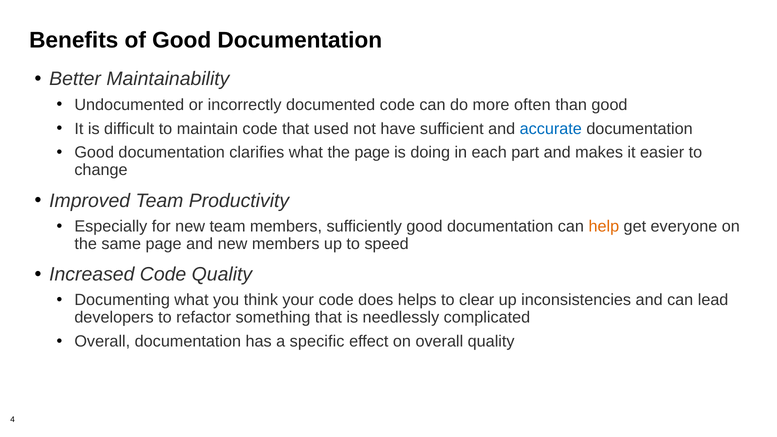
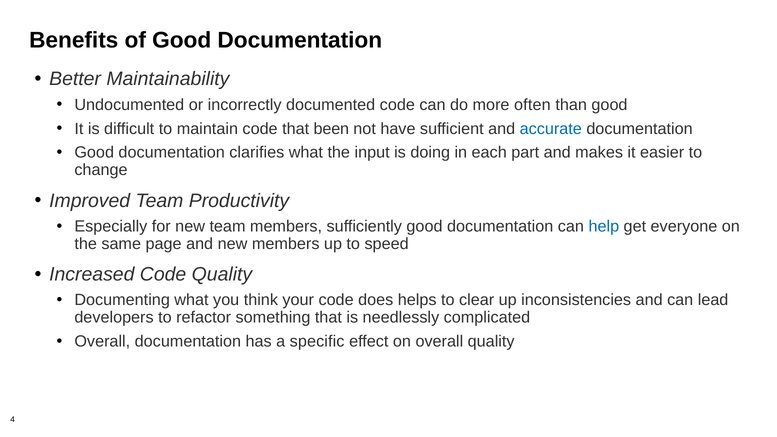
used: used -> been
the page: page -> input
help colour: orange -> blue
